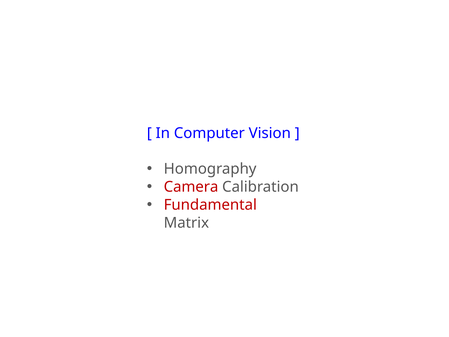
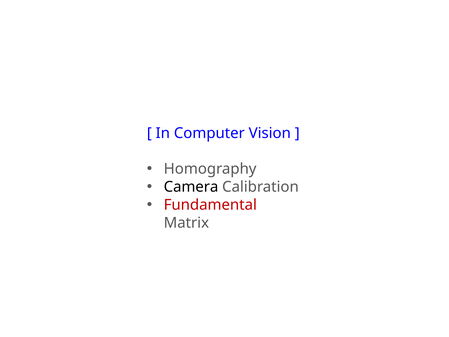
Camera colour: red -> black
